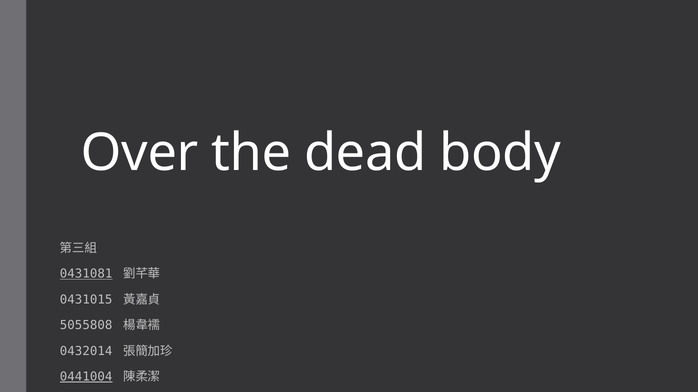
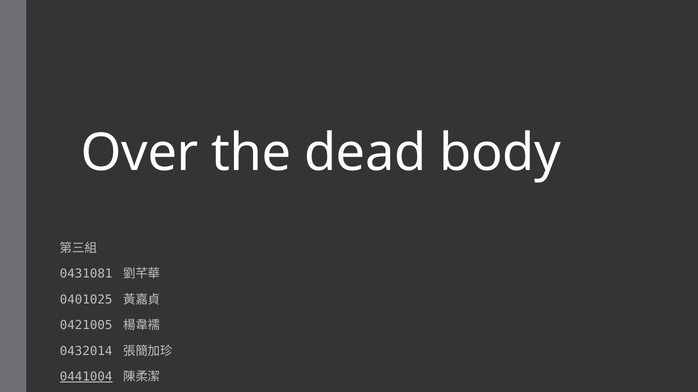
0431081 underline: present -> none
0431015: 0431015 -> 0401025
5055808: 5055808 -> 0421005
